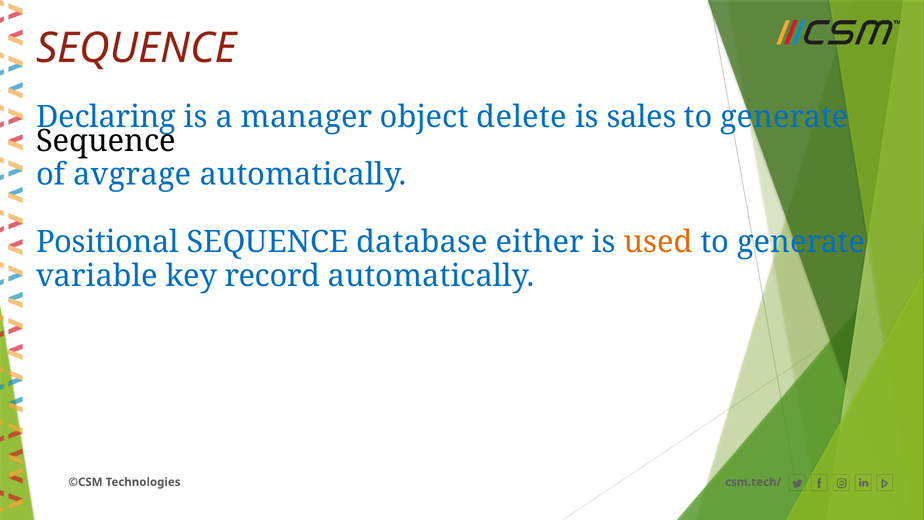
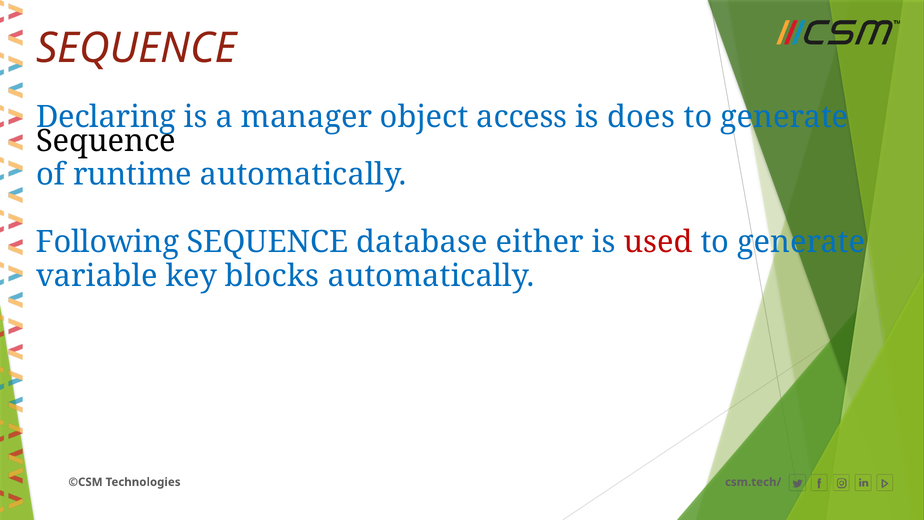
delete: delete -> access
sales: sales -> does
avgrage: avgrage -> runtime
Positional: Positional -> Following
used colour: orange -> red
record: record -> blocks
